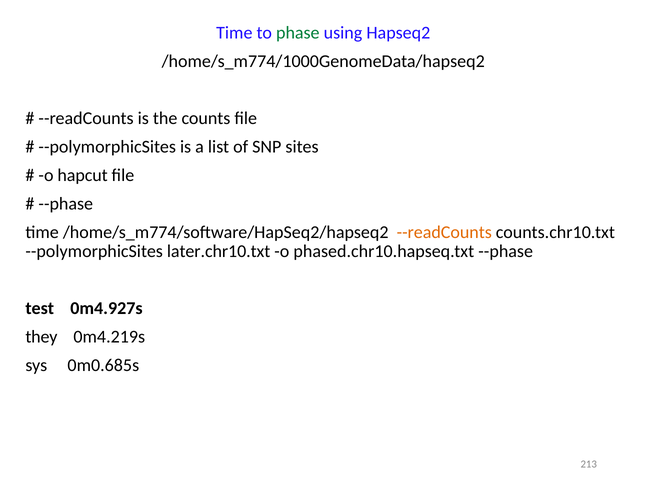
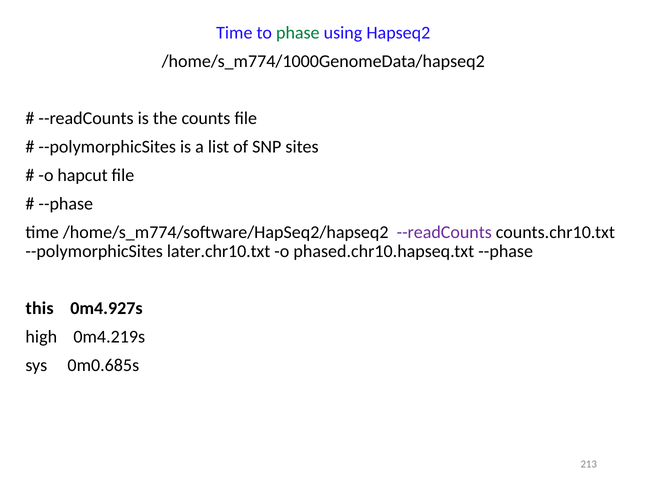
--readCounts at (444, 232) colour: orange -> purple
test: test -> this
they: they -> high
